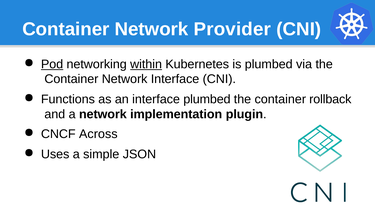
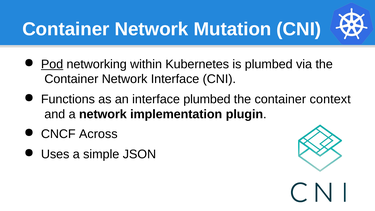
Provider: Provider -> Mutation
within underline: present -> none
rollback: rollback -> context
